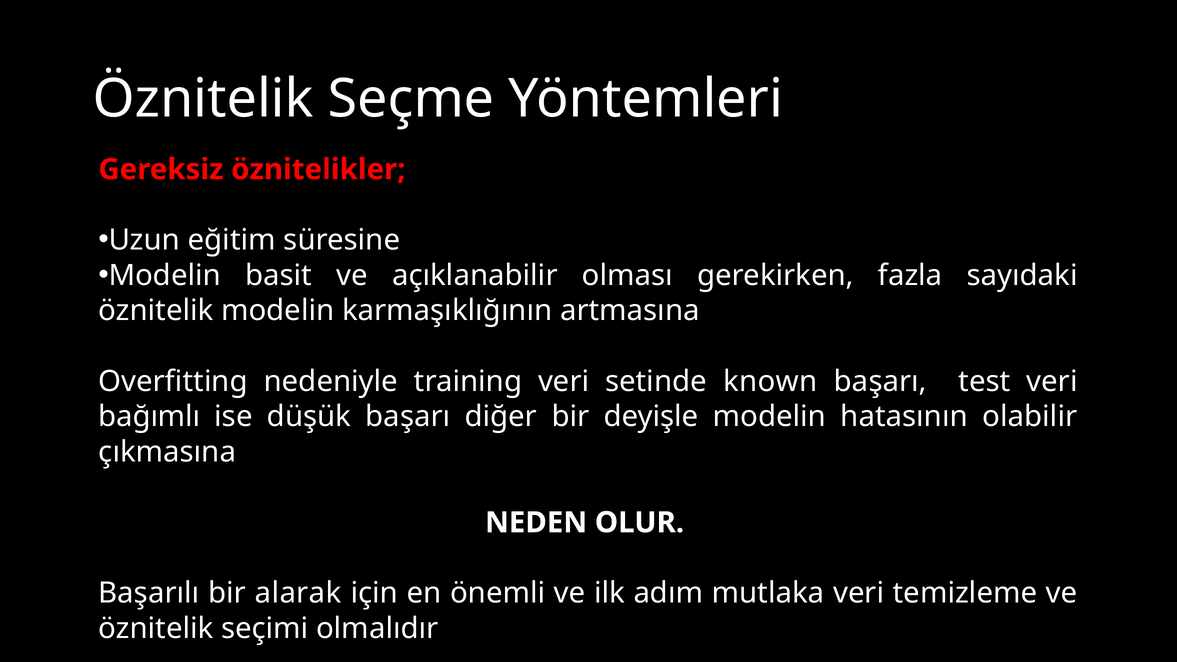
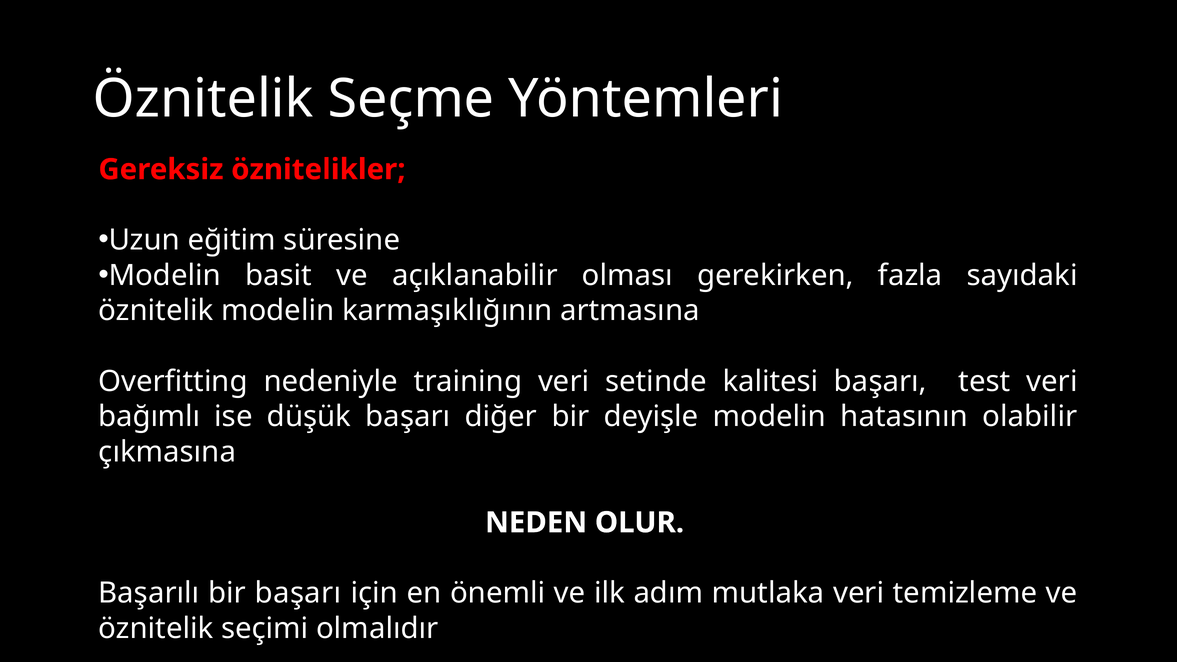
known: known -> kalitesi
bir alarak: alarak -> başarı
